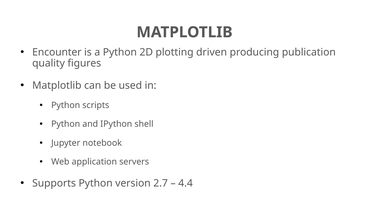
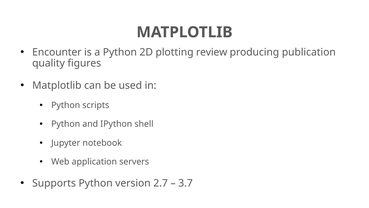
driven: driven -> review
4.4: 4.4 -> 3.7
